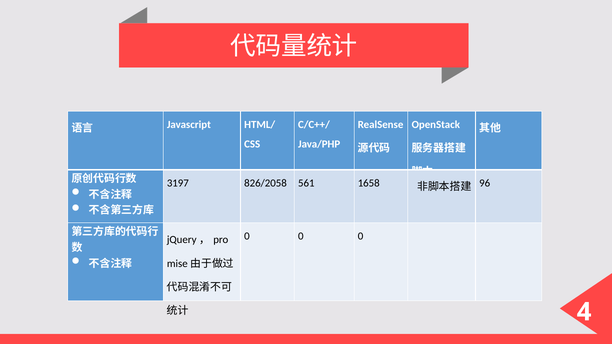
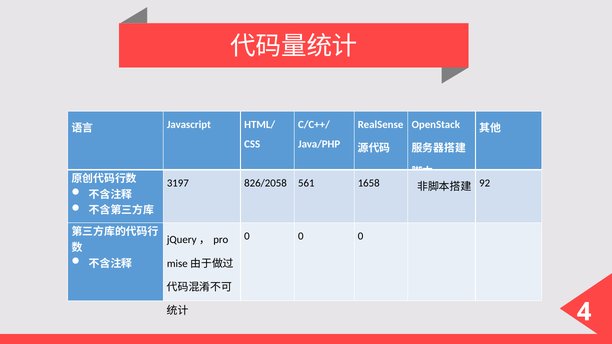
96: 96 -> 92
